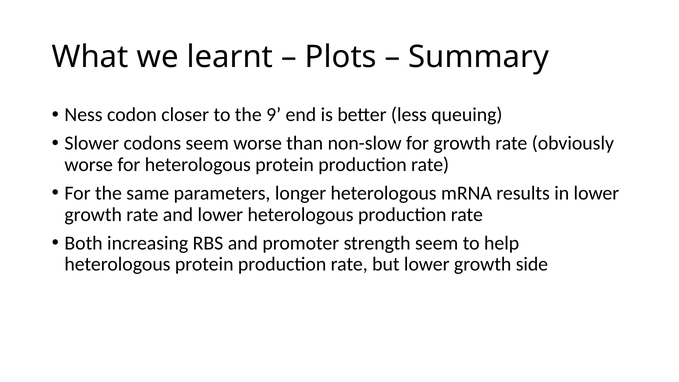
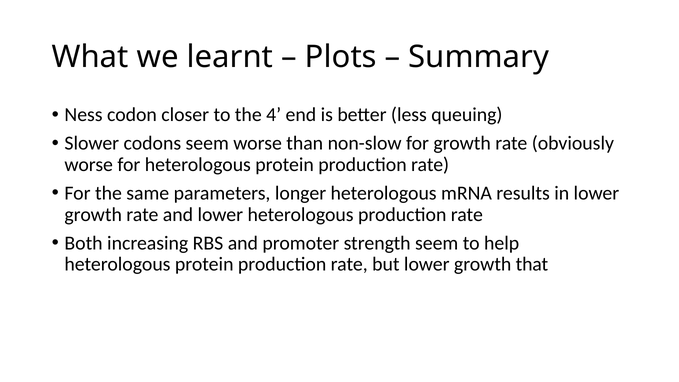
9: 9 -> 4
side: side -> that
